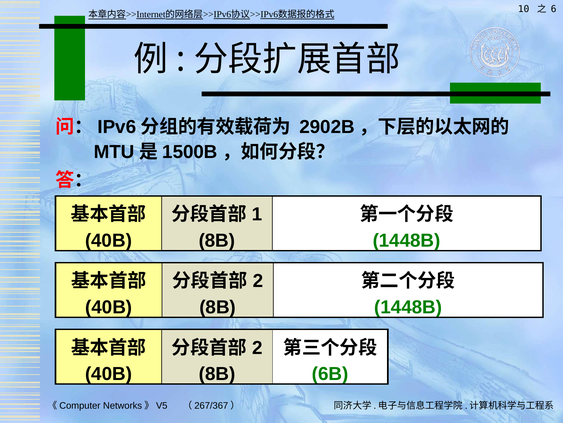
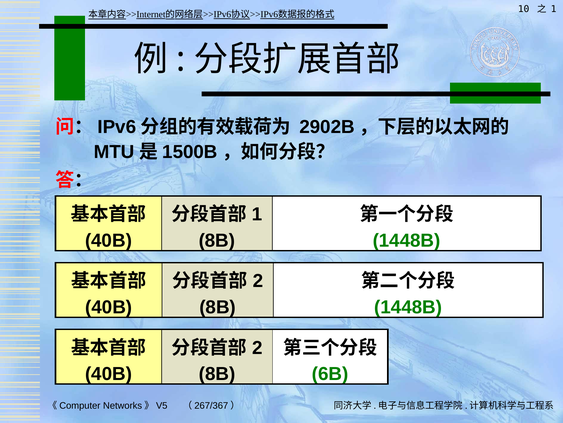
6 at (554, 9): 6 -> 1
